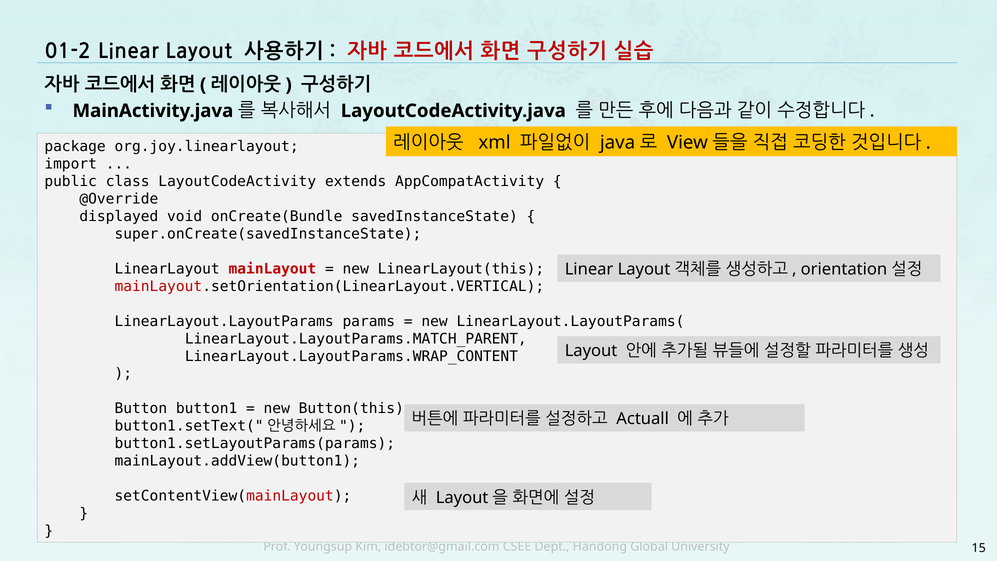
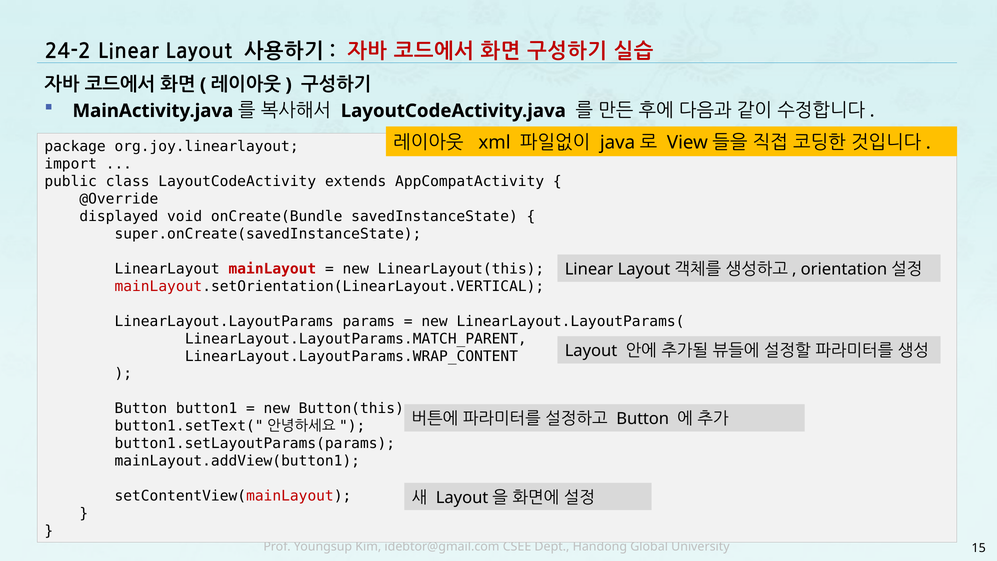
01-2: 01-2 -> 24-2
Actuall at (643, 419): Actuall -> Button
